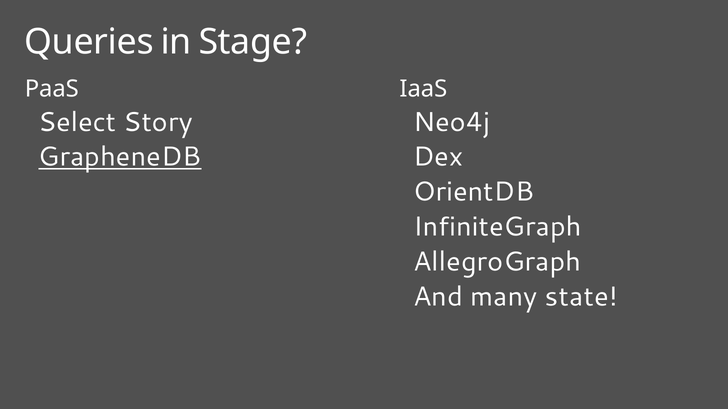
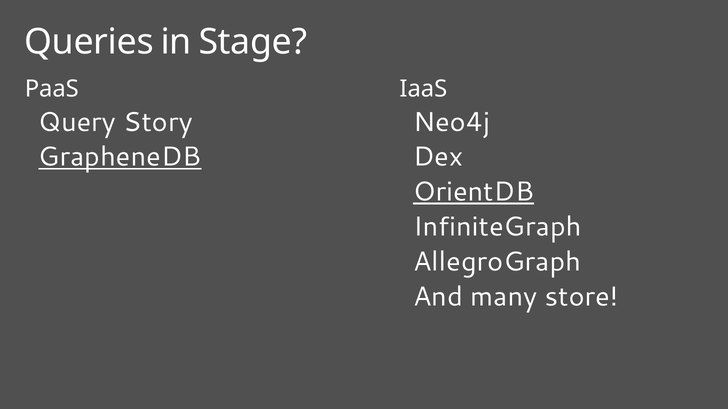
Select: Select -> Query
OrientDB underline: none -> present
state: state -> store
